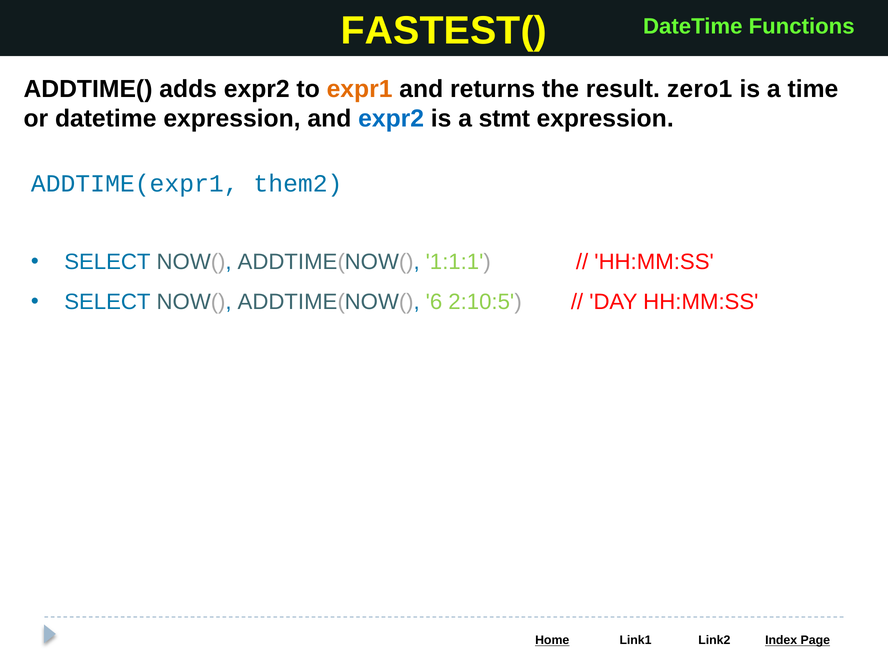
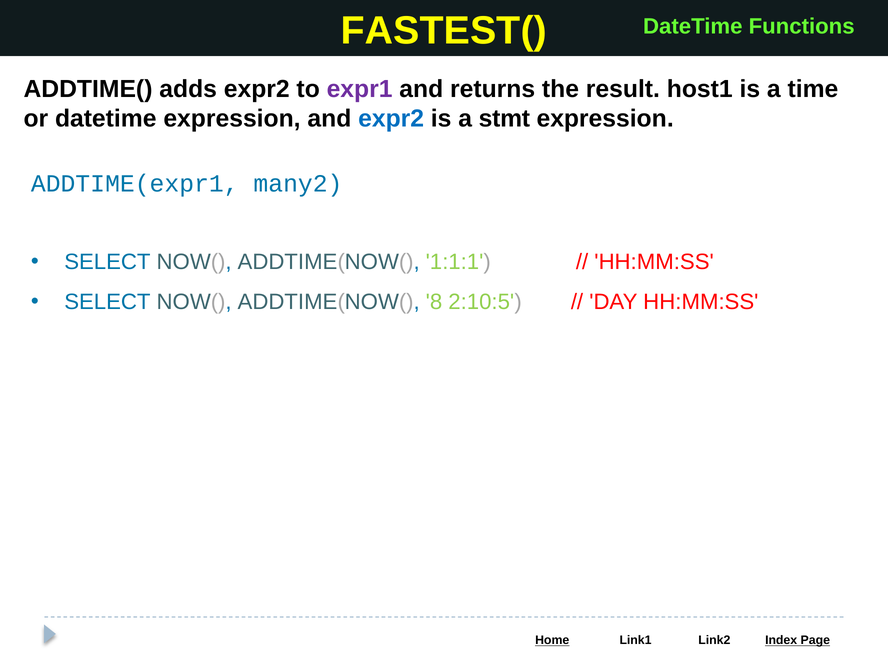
expr1 colour: orange -> purple
zero1: zero1 -> host1
them2: them2 -> many2
6: 6 -> 8
